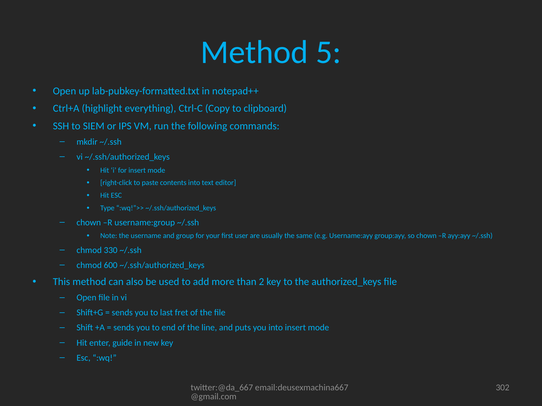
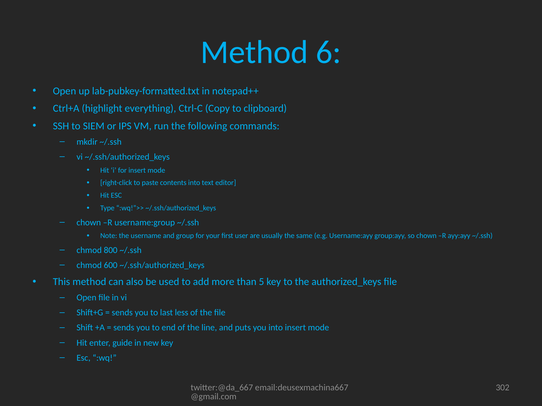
5: 5 -> 6
330: 330 -> 800
2: 2 -> 5
fret: fret -> less
